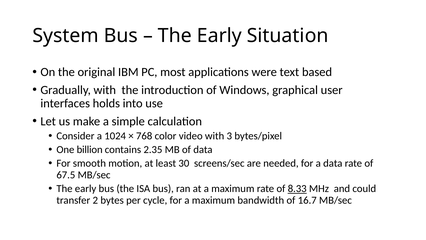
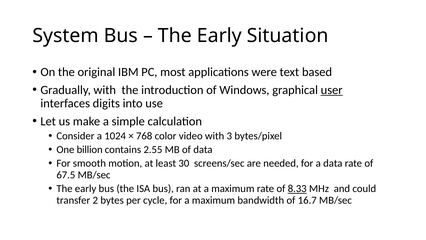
user underline: none -> present
holds: holds -> digits
2.35: 2.35 -> 2.55
